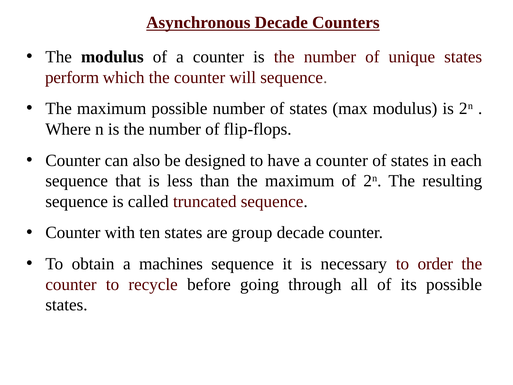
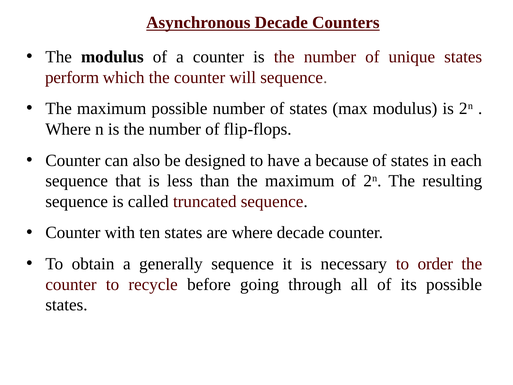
have a counter: counter -> because
are group: group -> where
machines: machines -> generally
